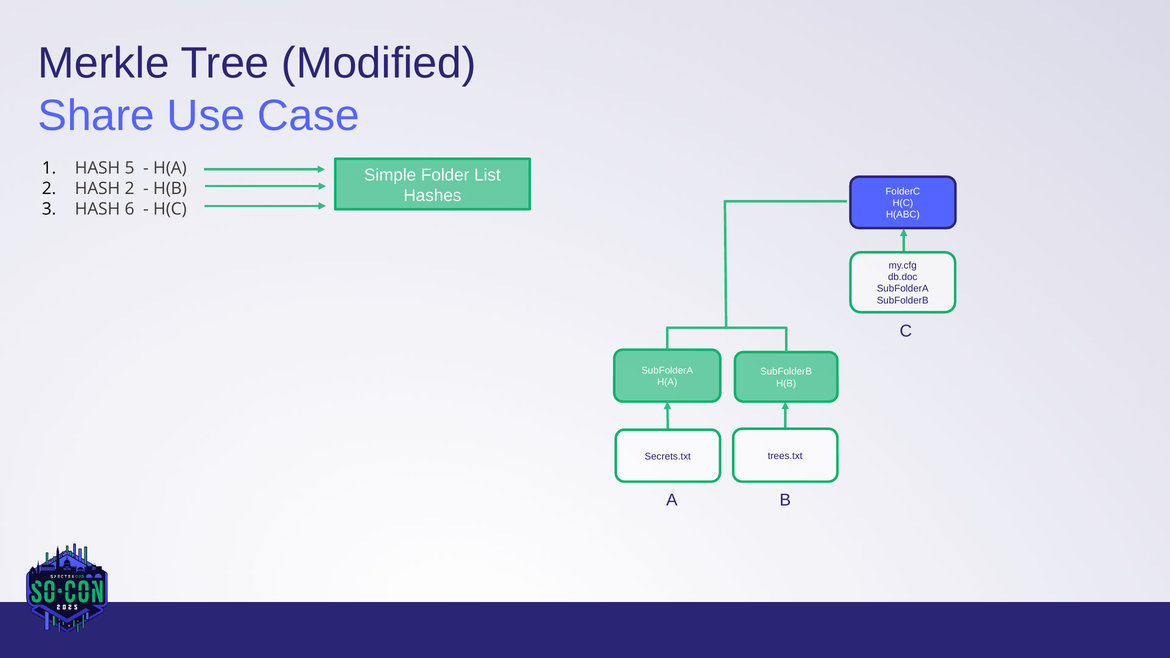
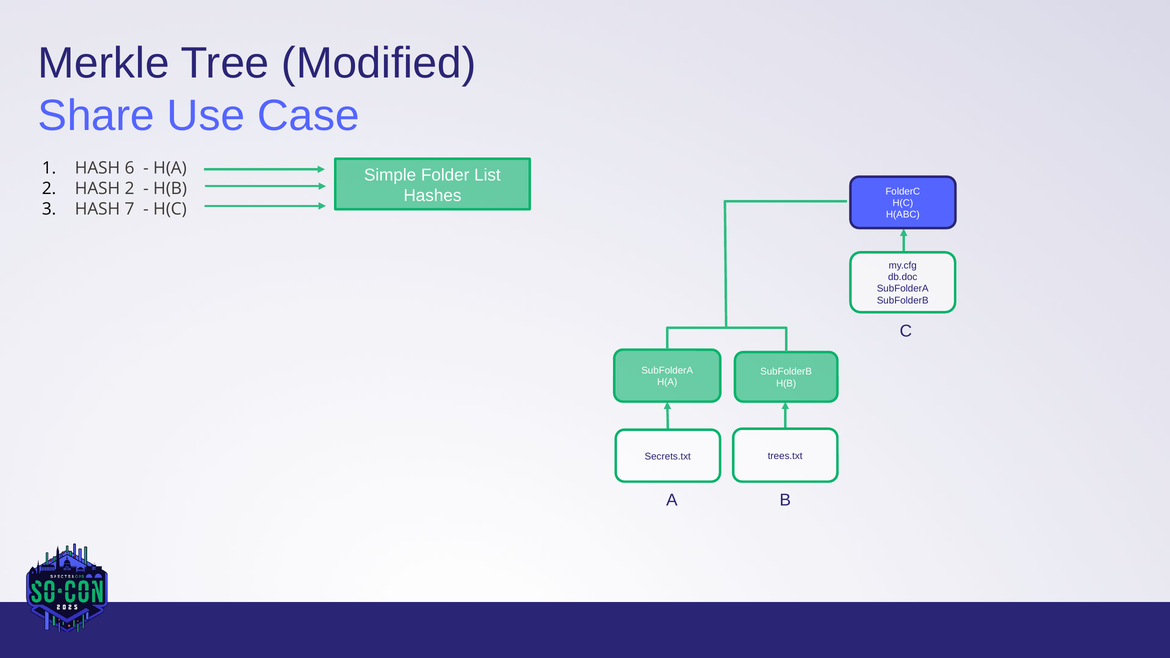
5: 5 -> 6
6: 6 -> 7
